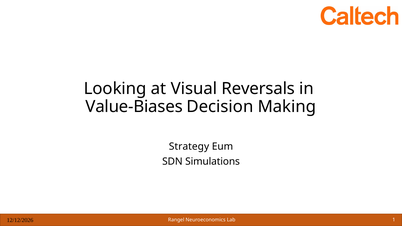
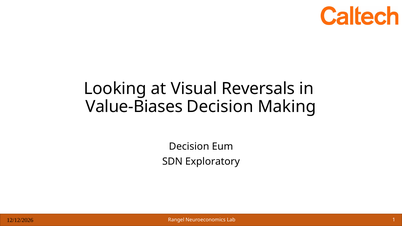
Strategy at (189, 147): Strategy -> Decision
Simulations: Simulations -> Exploratory
